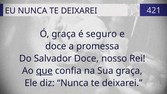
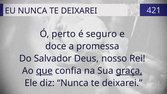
Ó graça: graça -> perto
Salvador Doce: Doce -> Deus
graça at (129, 71) underline: none -> present
